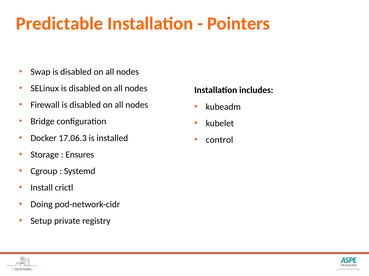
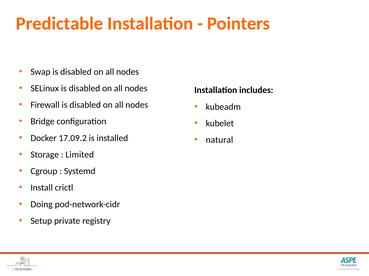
17.06.3: 17.06.3 -> 17.09.2
control: control -> natural
Ensures: Ensures -> Limited
